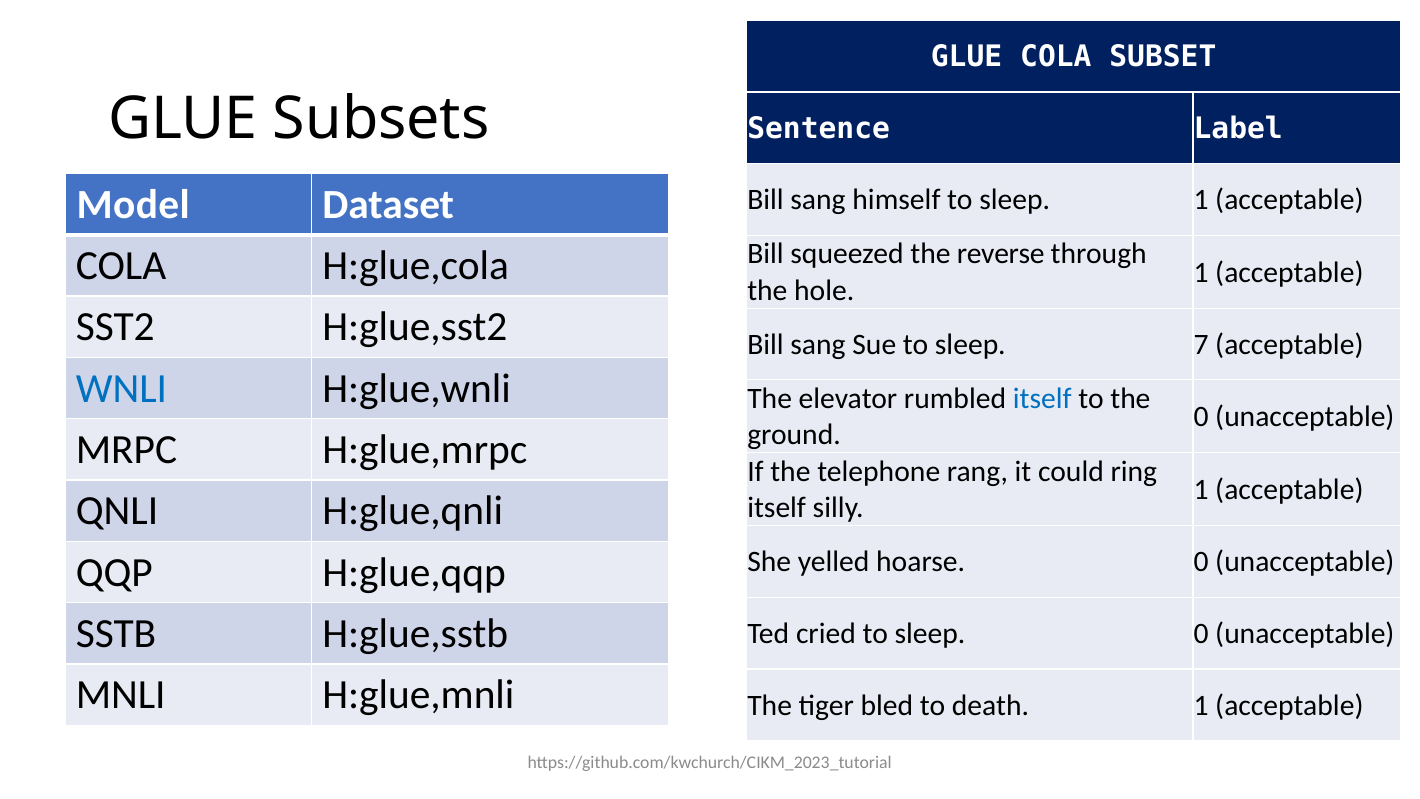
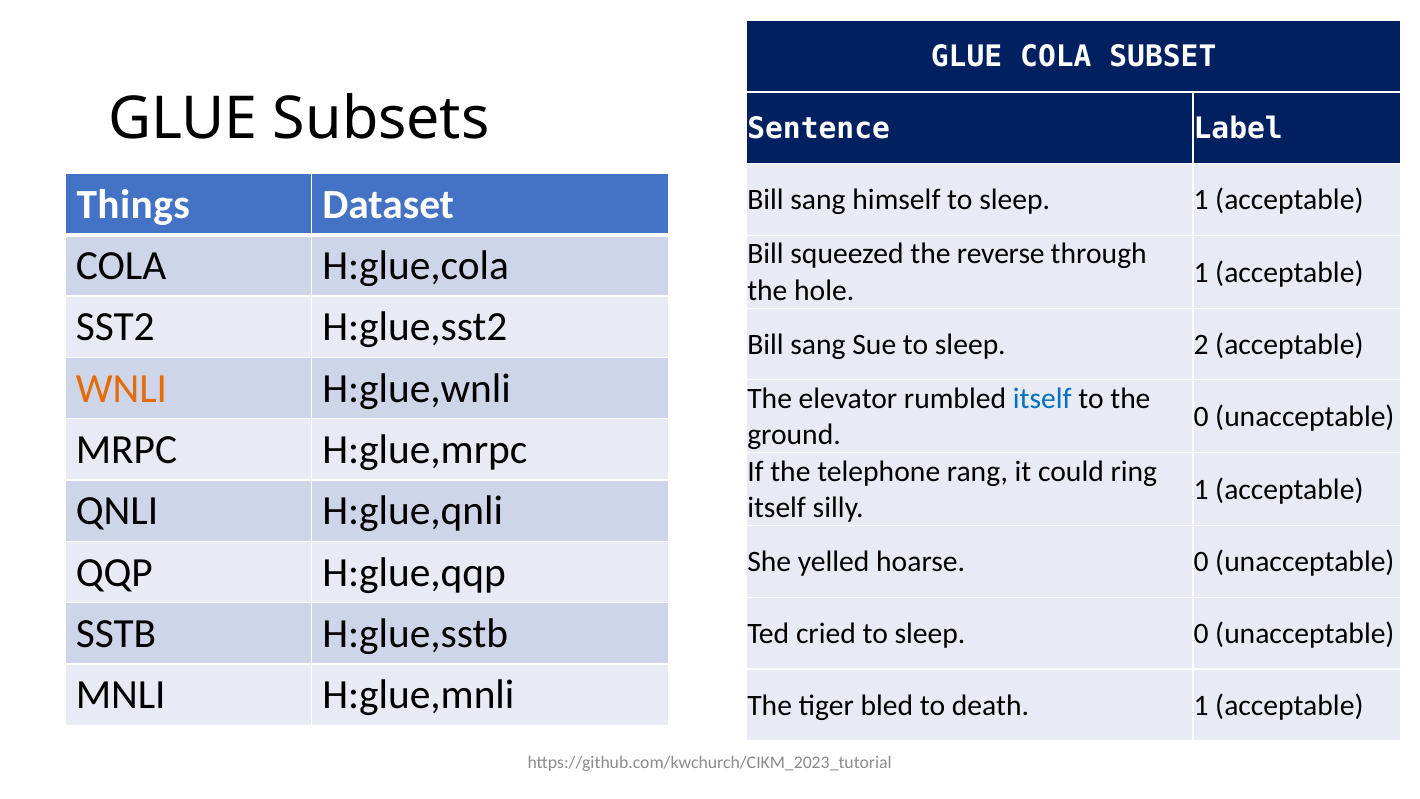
Model: Model -> Things
7: 7 -> 2
WNLI colour: blue -> orange
